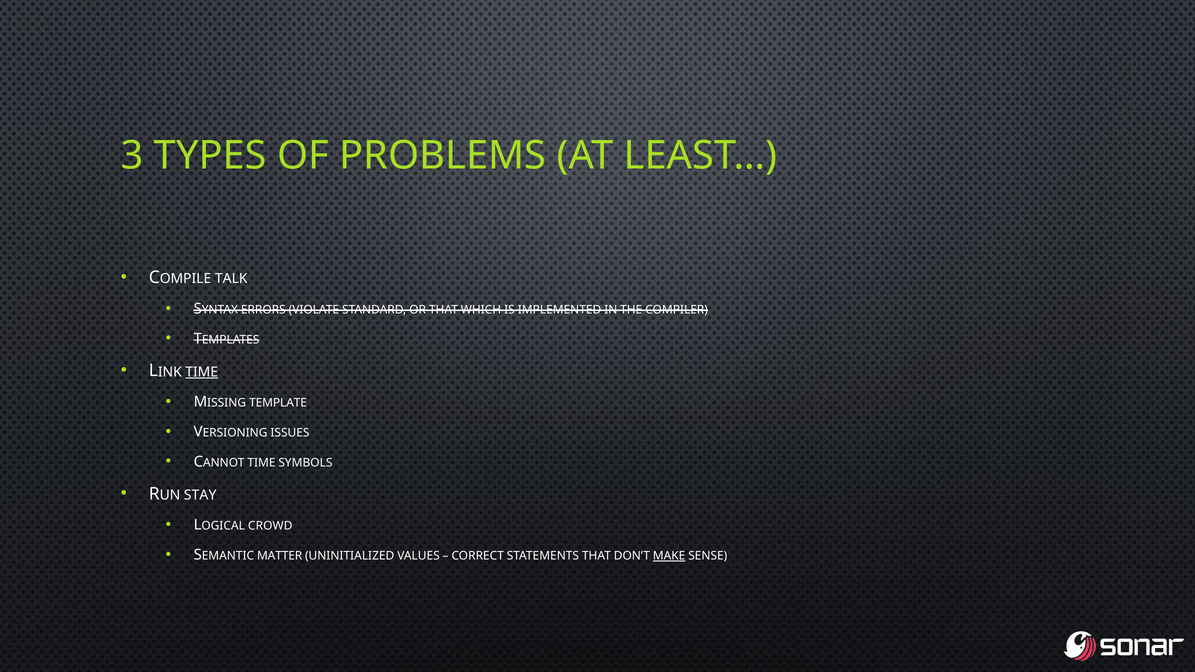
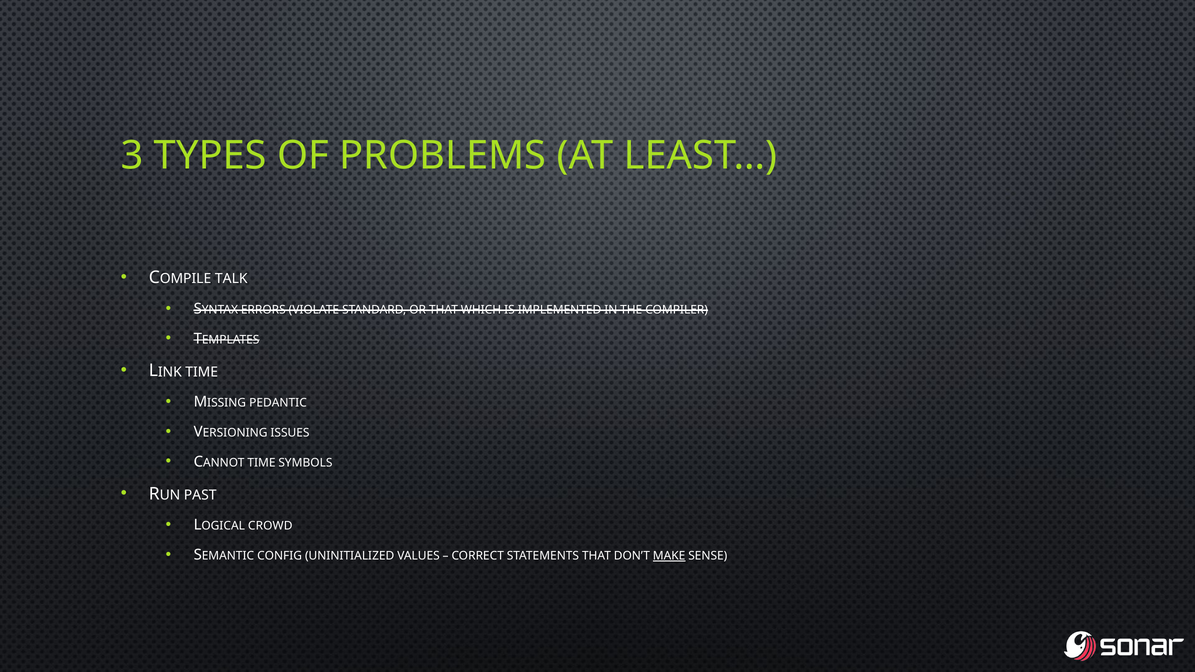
TIME at (202, 372) underline: present -> none
TEMPLATE: TEMPLATE -> PEDANTIC
STAY: STAY -> PAST
MATTER: MATTER -> CONFIG
